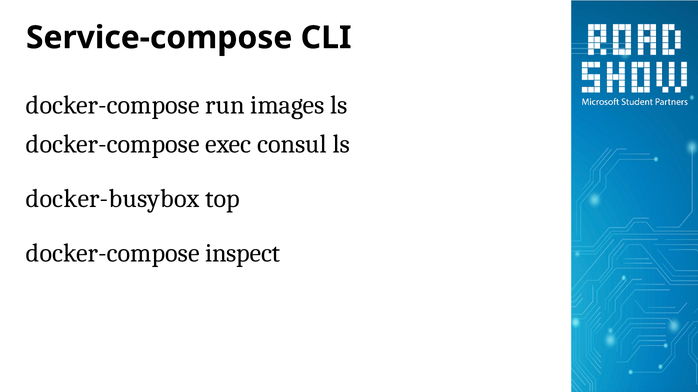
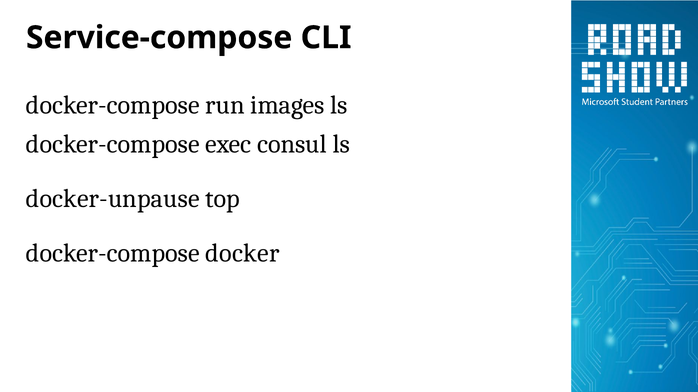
docker-busybox: docker-busybox -> docker-unpause
inspect: inspect -> docker
